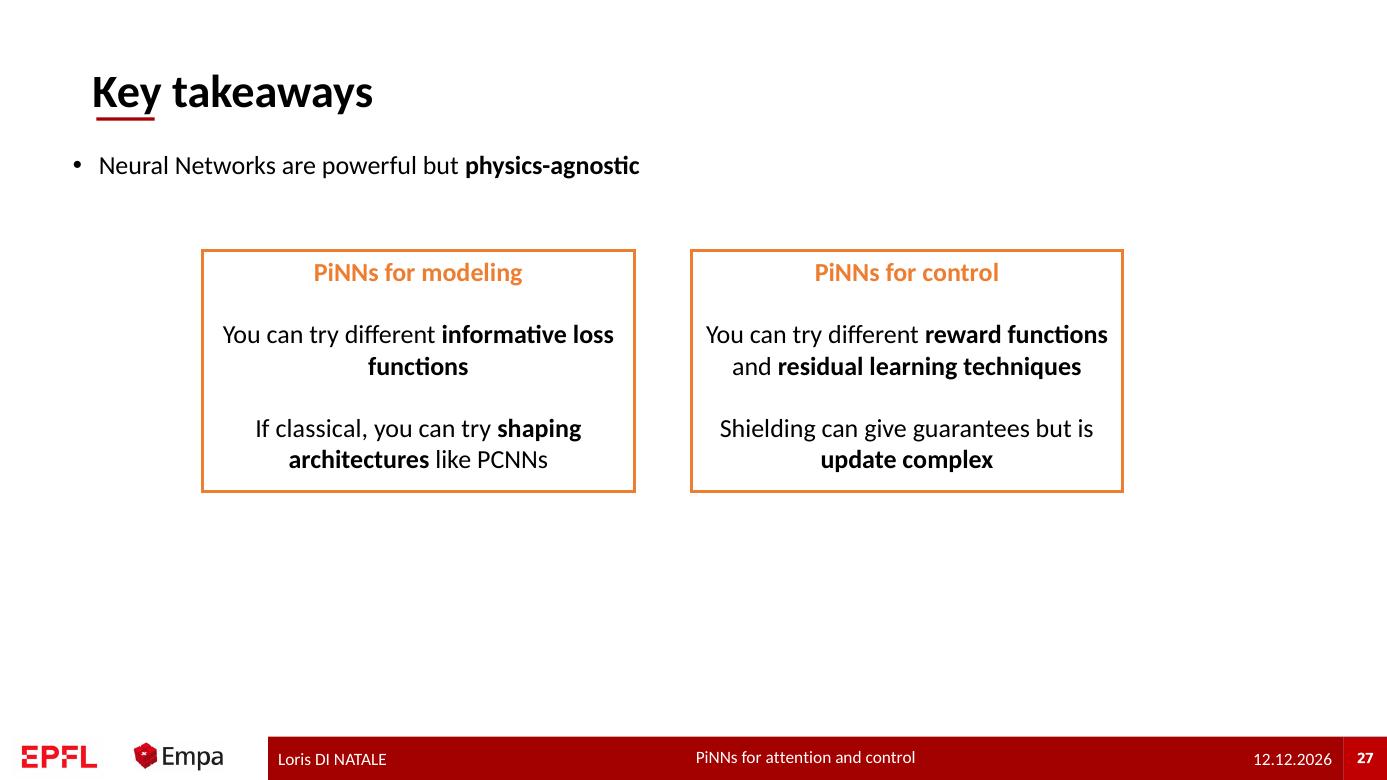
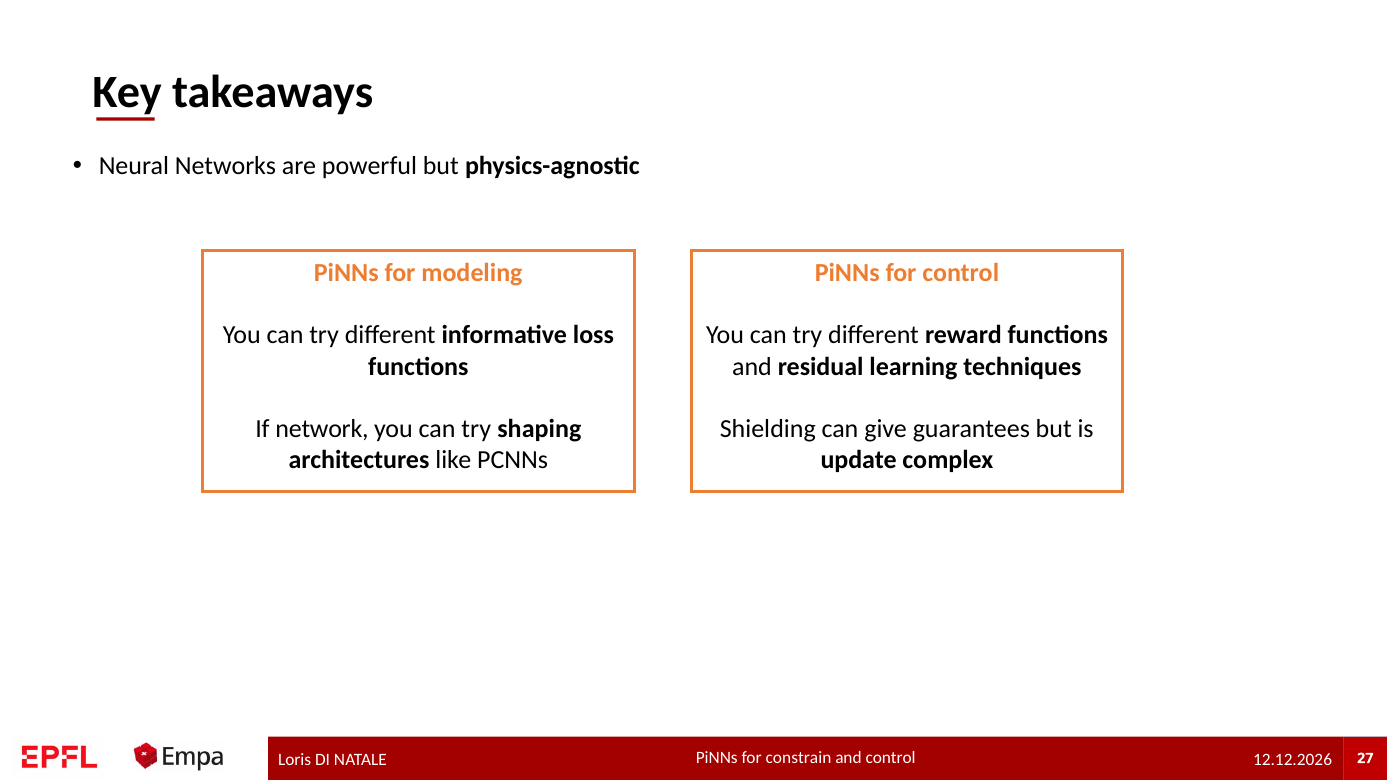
classical: classical -> network
attention: attention -> constrain
